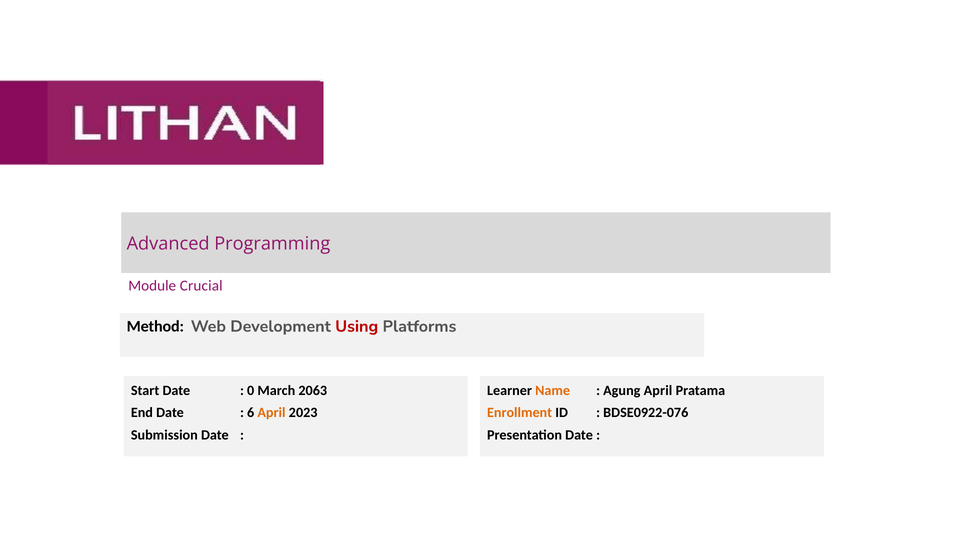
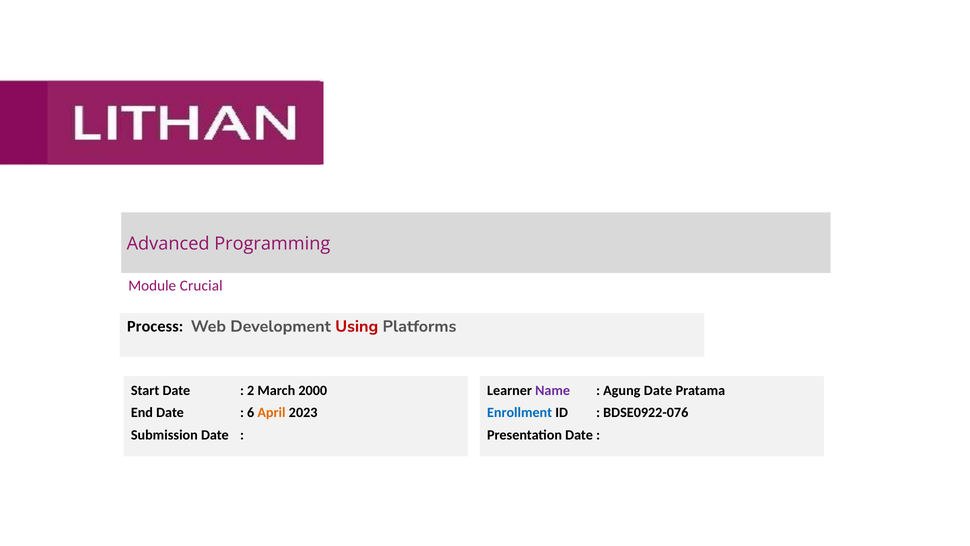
Method: Method -> Process
0: 0 -> 2
2063: 2063 -> 2000
Name colour: orange -> purple
Agung April: April -> Date
Enrollment colour: orange -> blue
